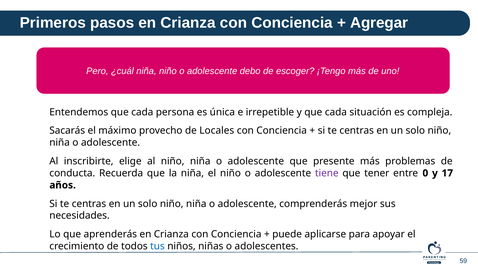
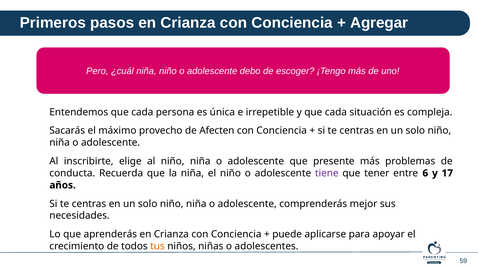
Locales: Locales -> Afecten
0: 0 -> 6
tus colour: blue -> orange
